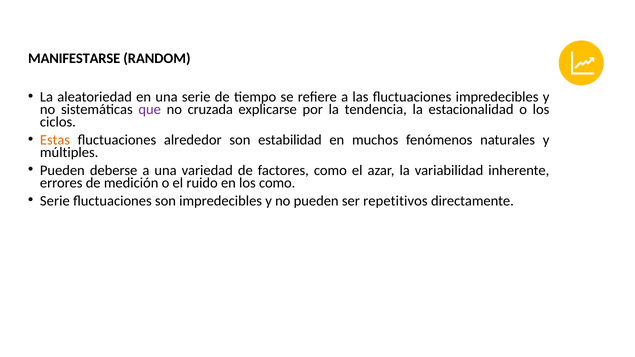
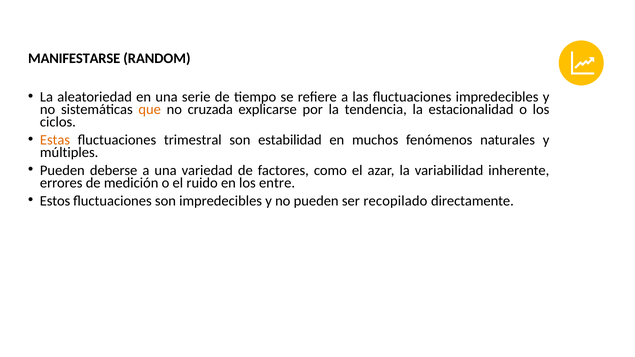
que colour: purple -> orange
alrededor: alrededor -> trimestral
los como: como -> entre
Serie at (55, 201): Serie -> Estos
repetitivos: repetitivos -> recopilado
